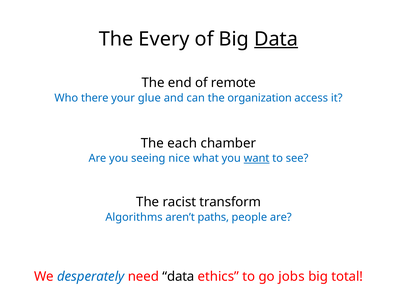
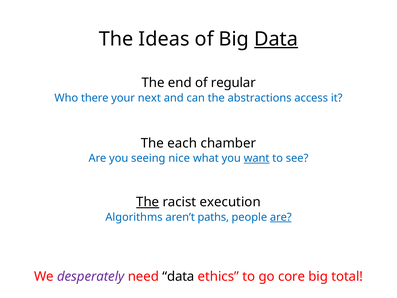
Every: Every -> Ideas
remote: remote -> regular
glue: glue -> next
organization: organization -> abstractions
The at (148, 202) underline: none -> present
transform: transform -> execution
are at (281, 217) underline: none -> present
desperately colour: blue -> purple
jobs: jobs -> core
